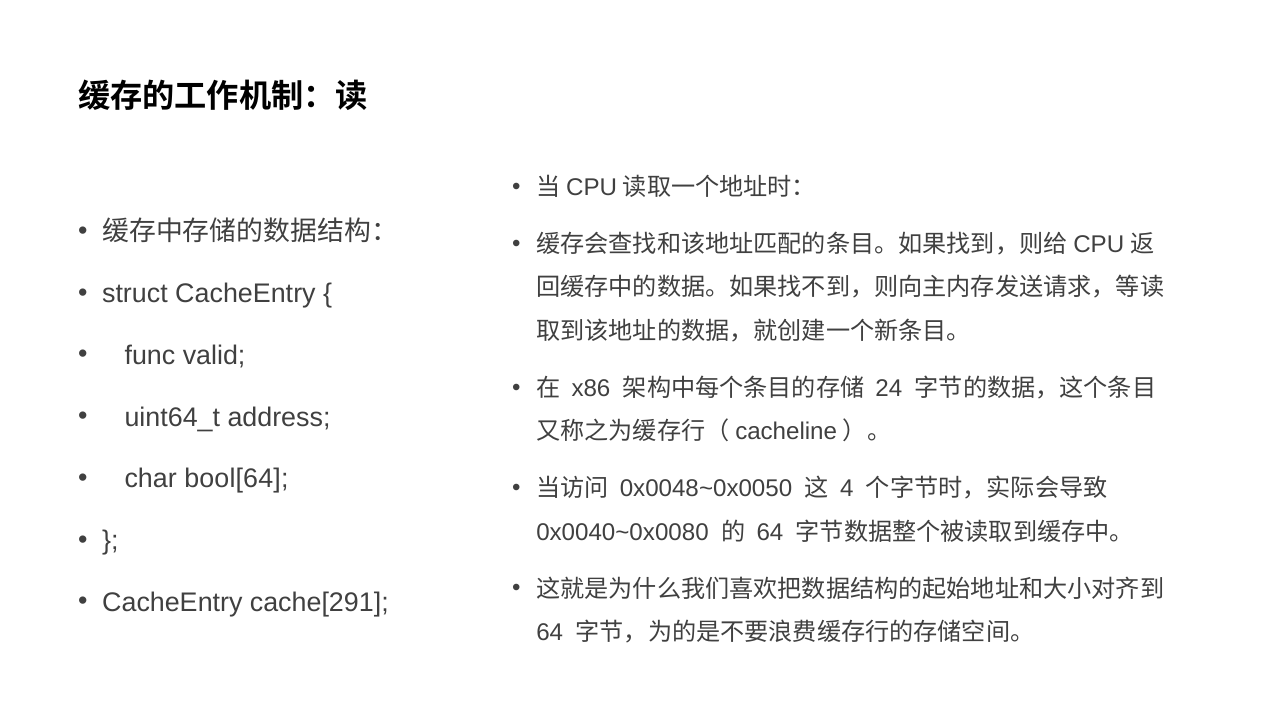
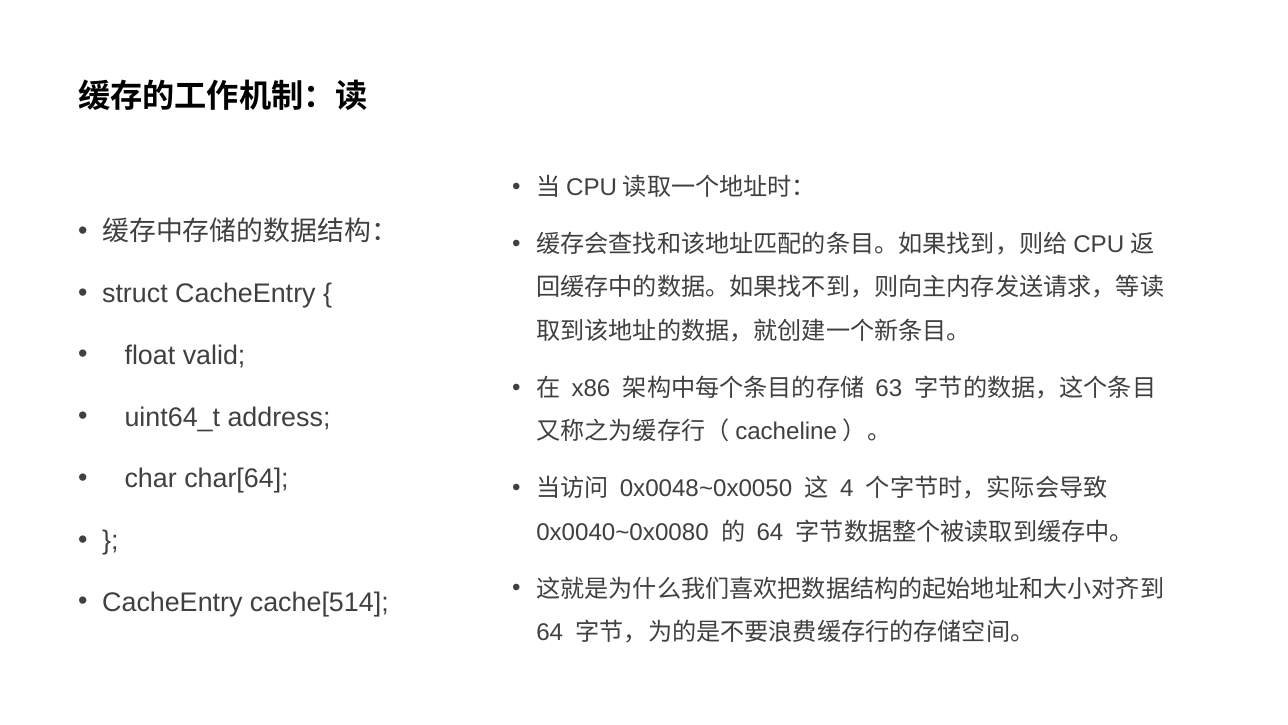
func: func -> float
24: 24 -> 63
bool[64: bool[64 -> char[64
cache[291: cache[291 -> cache[514
